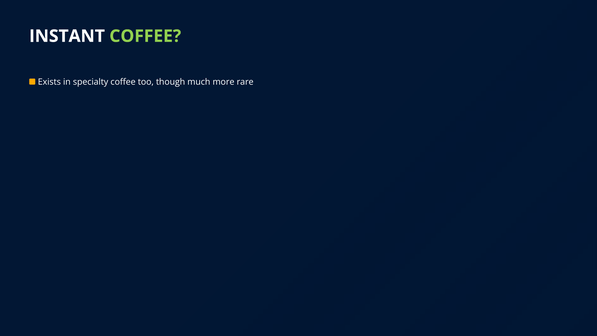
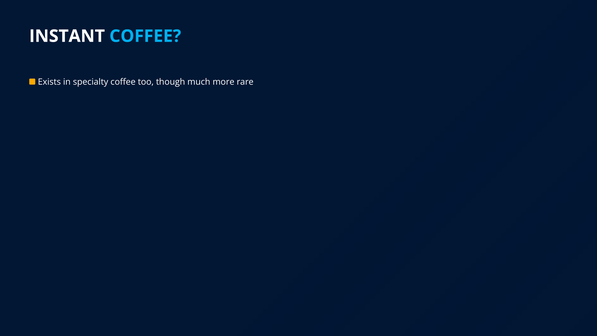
COFFEE at (145, 36) colour: light green -> light blue
